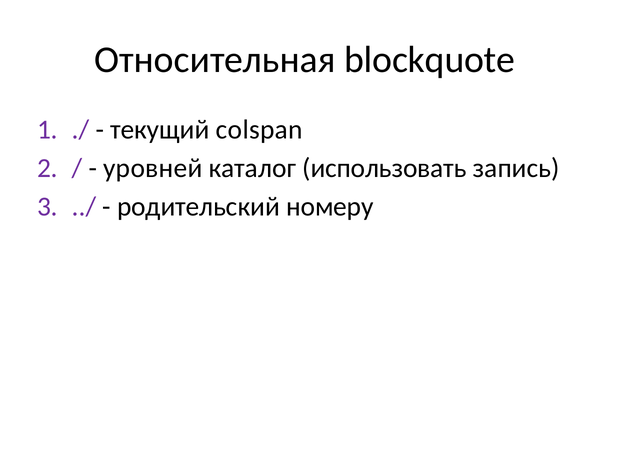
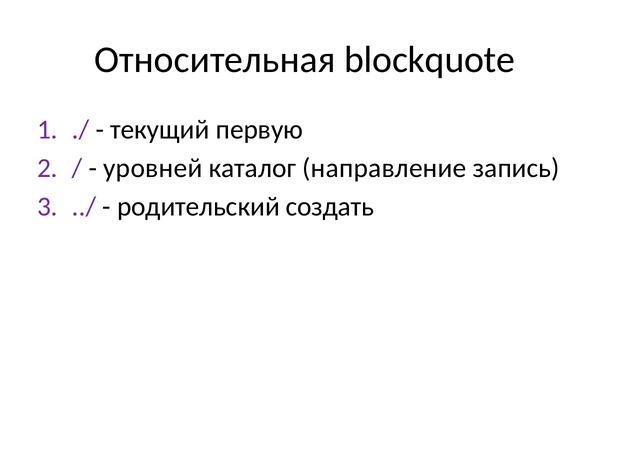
сolspan: сolspan -> первую
использовать: использовать -> направление
номеру: номеру -> создать
